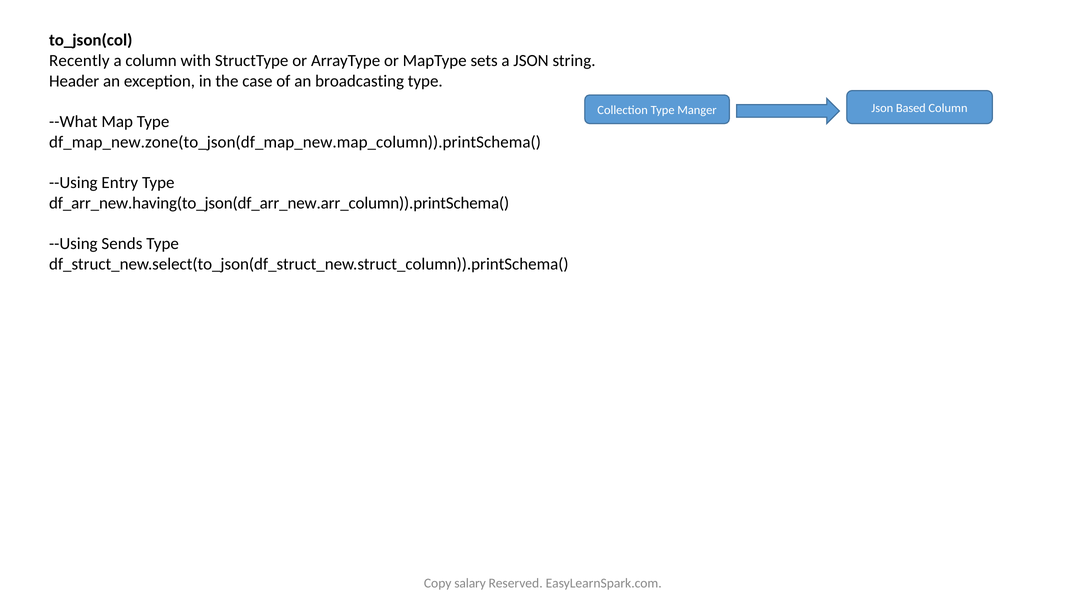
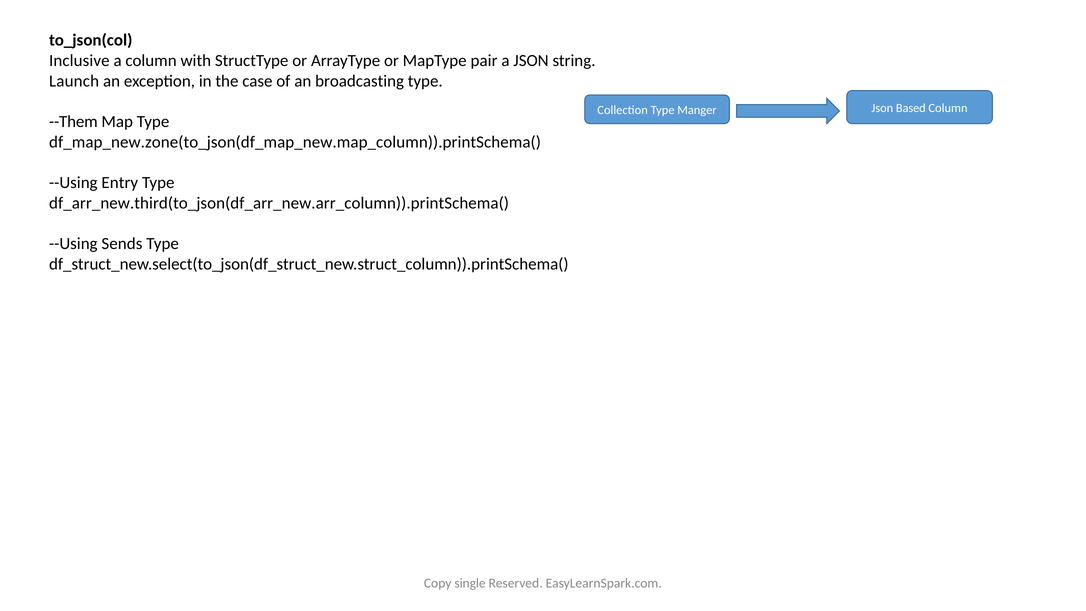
Recently: Recently -> Inclusive
sets: sets -> pair
Header: Header -> Launch
--What: --What -> --Them
df_arr_new.having(to_json(df_arr_new.arr_column)).printSchema(: df_arr_new.having(to_json(df_arr_new.arr_column)).printSchema( -> df_arr_new.third(to_json(df_arr_new.arr_column)).printSchema(
salary: salary -> single
